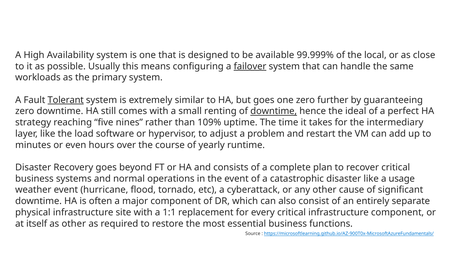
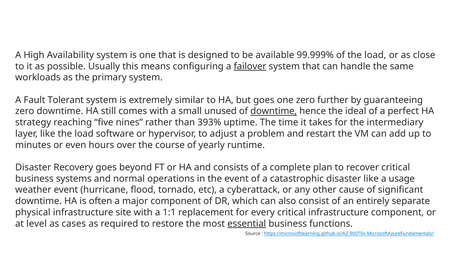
of the local: local -> load
Tolerant underline: present -> none
renting: renting -> unused
109%: 109% -> 393%
itself: itself -> level
as other: other -> cases
essential underline: none -> present
